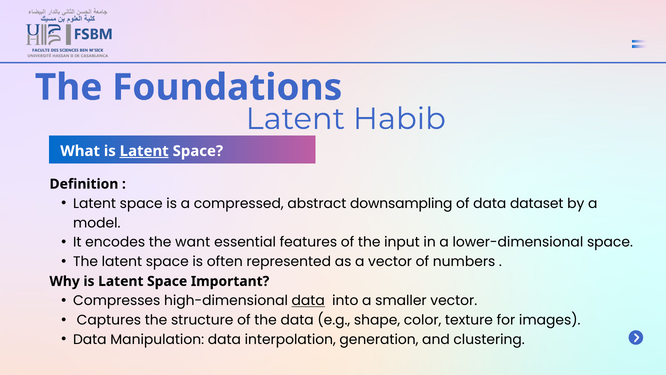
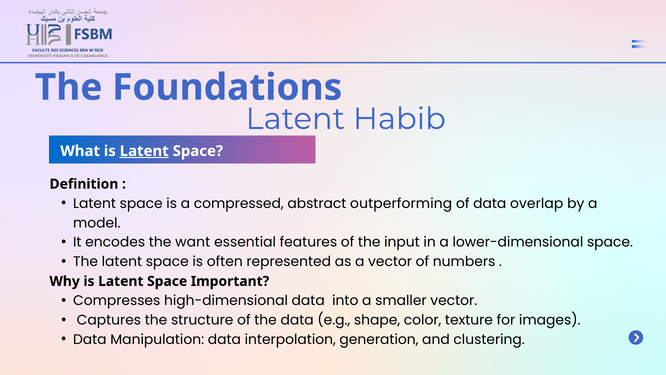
downsampling: downsampling -> outperforming
dataset: dataset -> overlap
data at (308, 300) underline: present -> none
